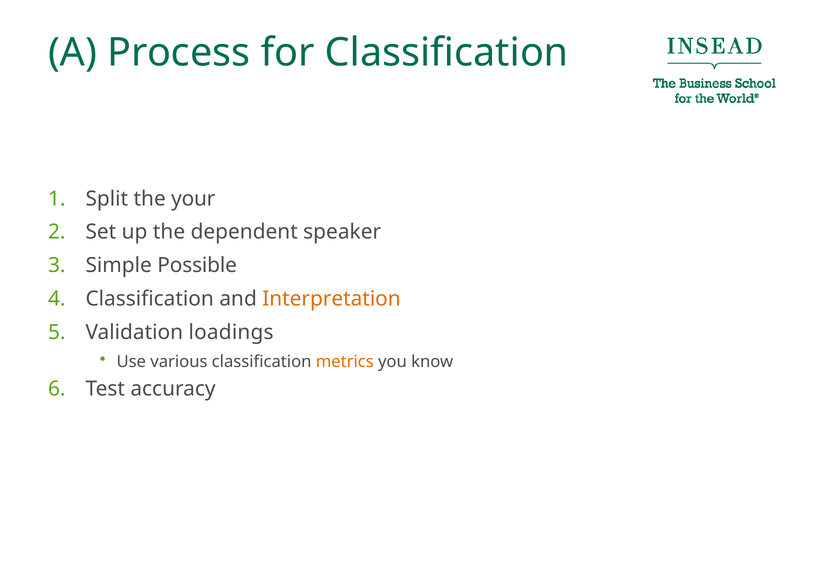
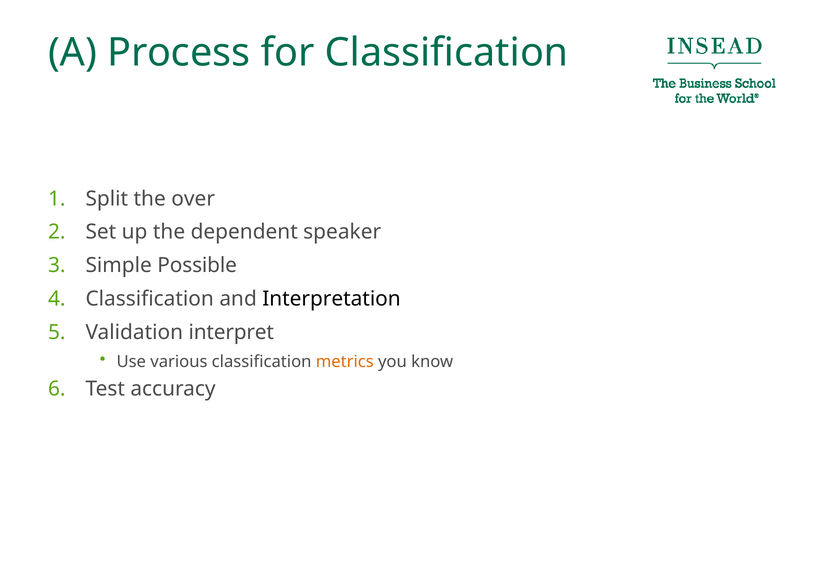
your: your -> over
Interpretation colour: orange -> black
loadings: loadings -> interpret
